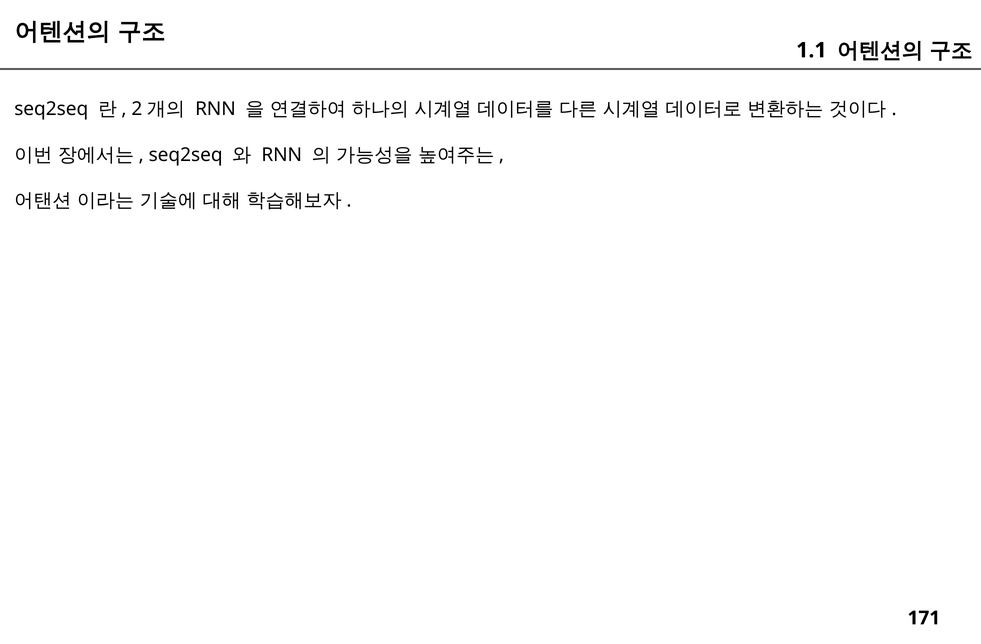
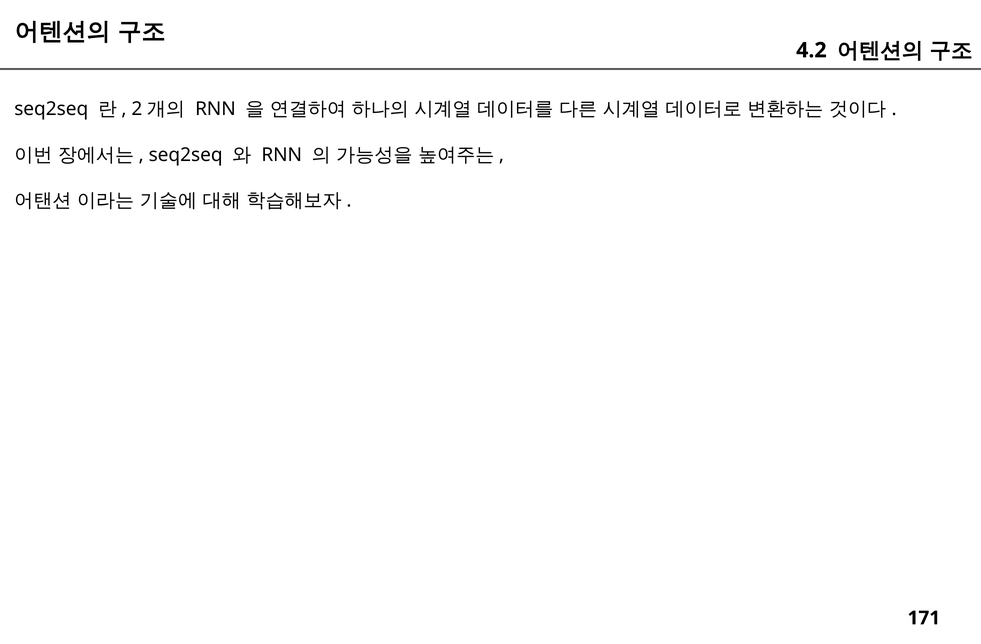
1.1: 1.1 -> 4.2
